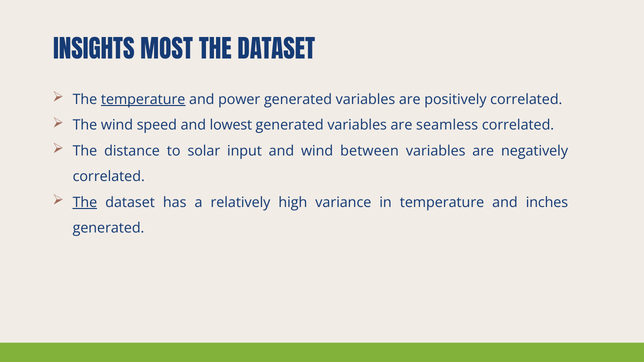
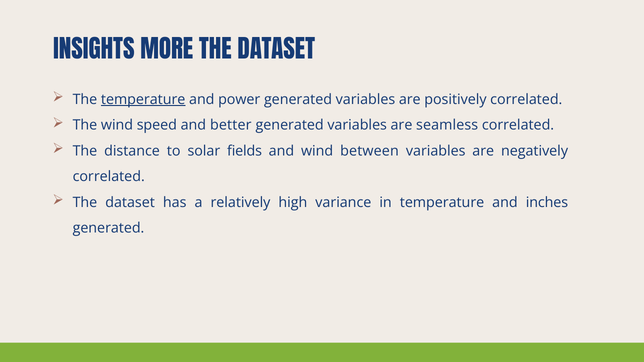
MOST: MOST -> MORE
lowest: lowest -> better
input: input -> fields
The at (85, 202) underline: present -> none
